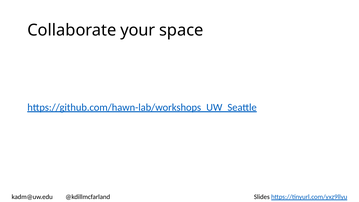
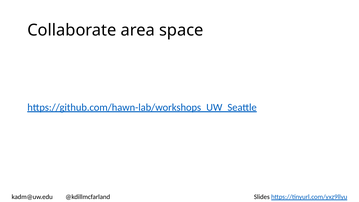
your: your -> area
